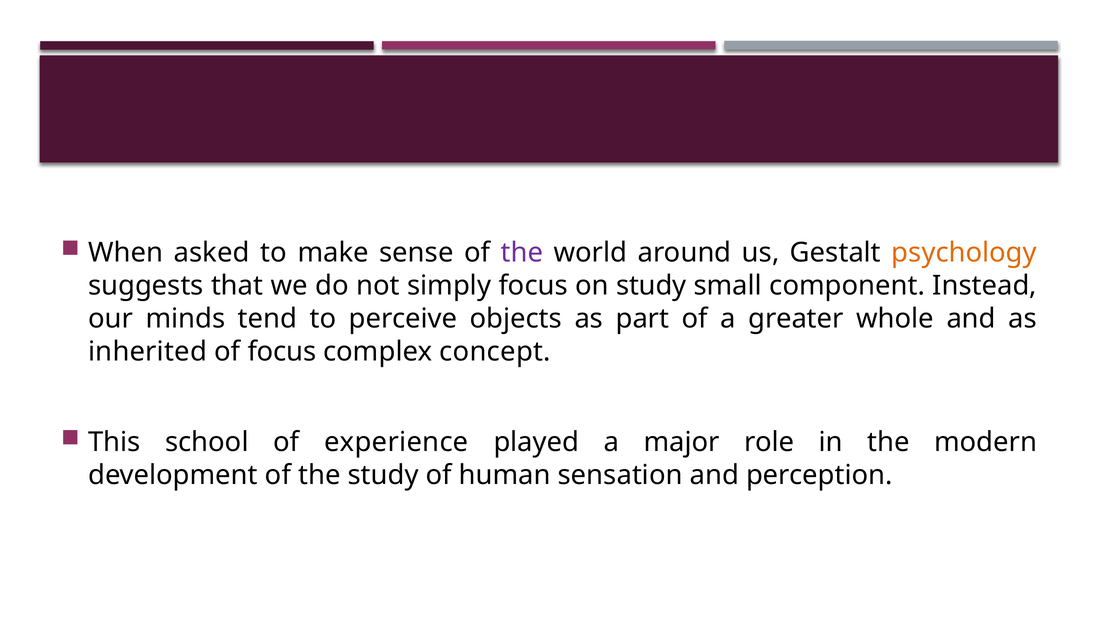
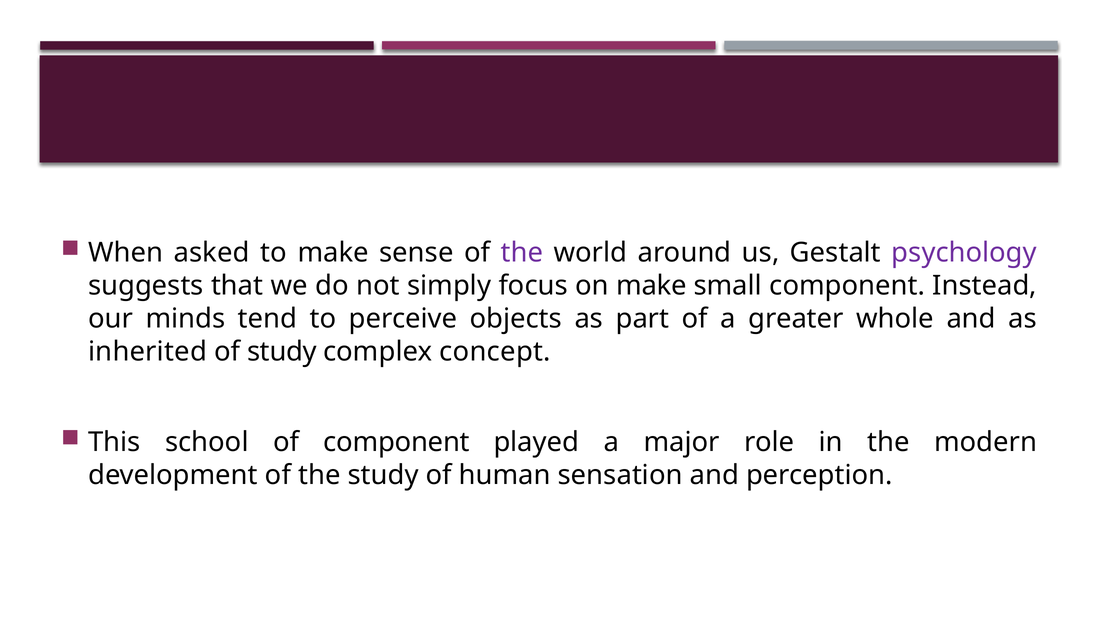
psychology colour: orange -> purple
on study: study -> make
of focus: focus -> study
of experience: experience -> component
